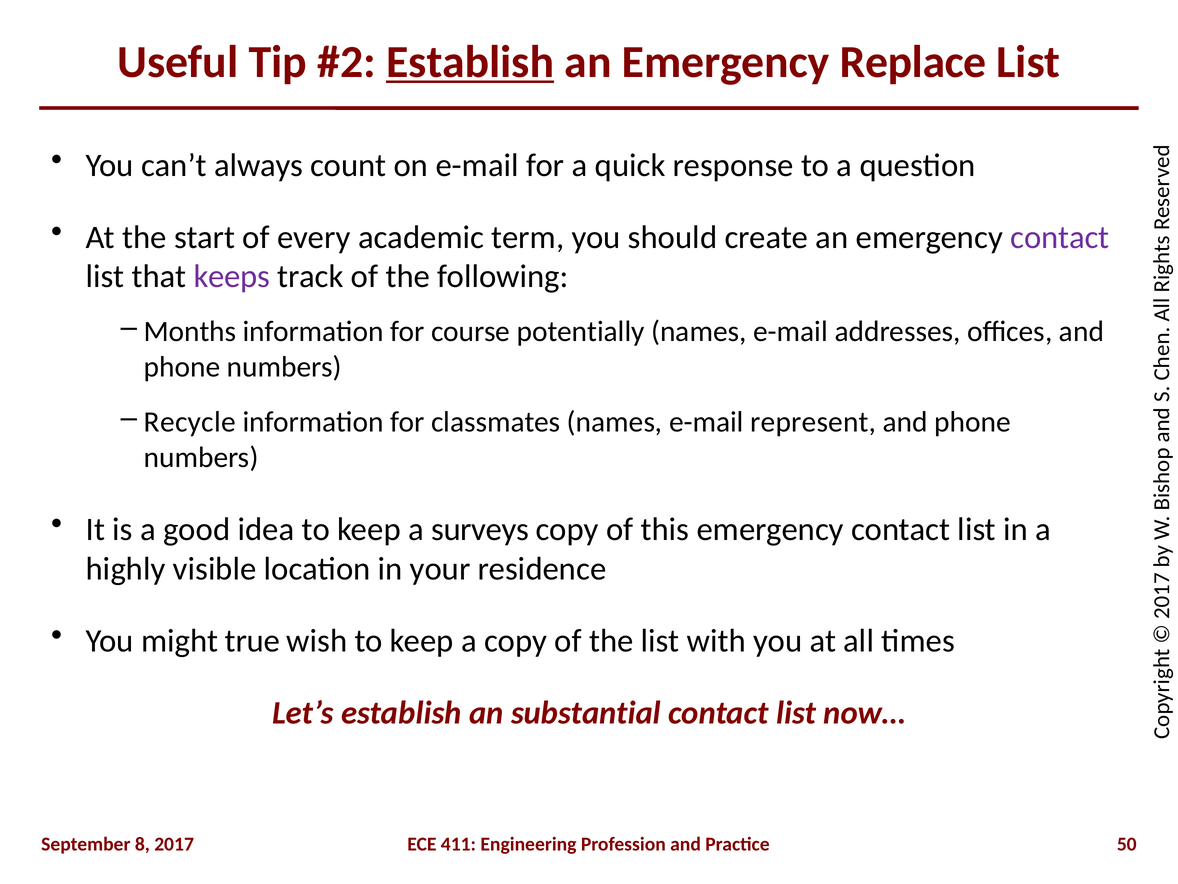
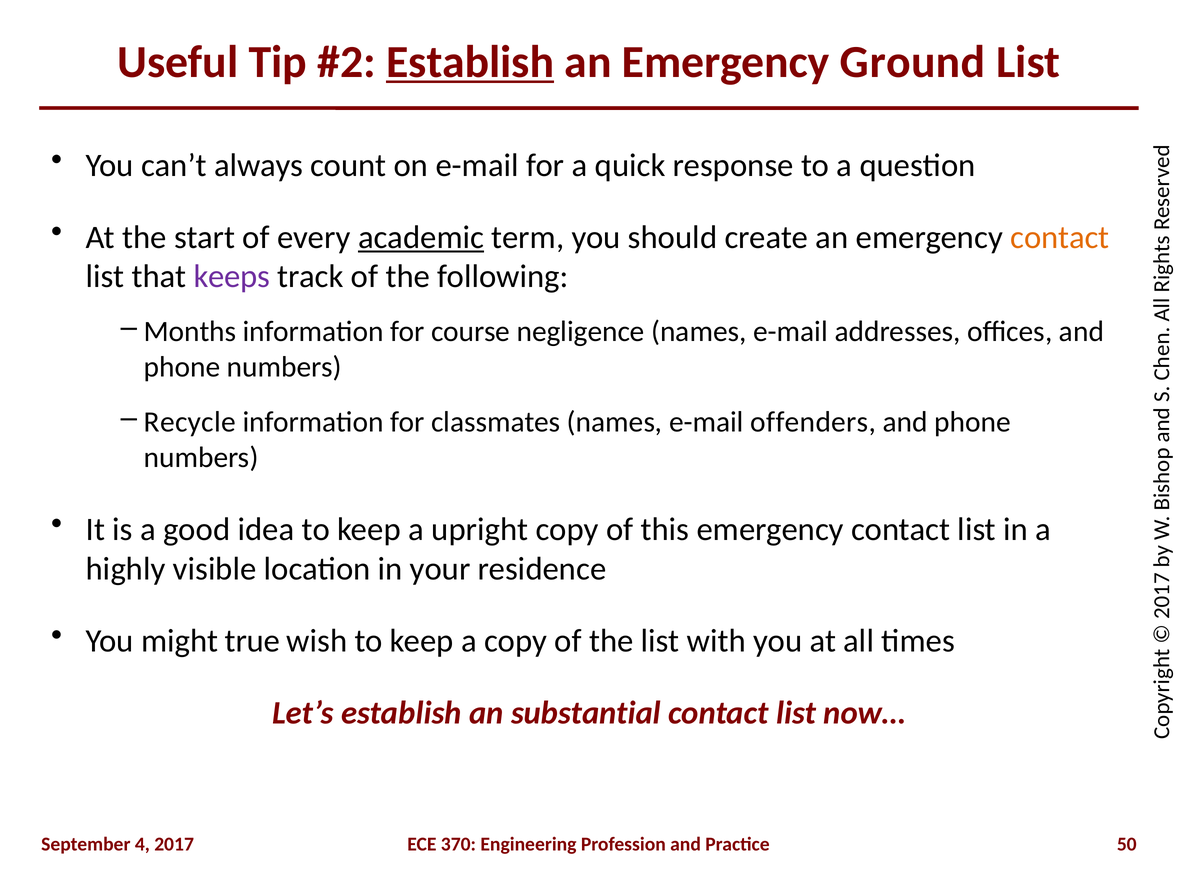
Replace: Replace -> Ground
academic underline: none -> present
contact at (1060, 237) colour: purple -> orange
potentially: potentially -> negligence
represent: represent -> offenders
surveys: surveys -> upright
8: 8 -> 4
411: 411 -> 370
